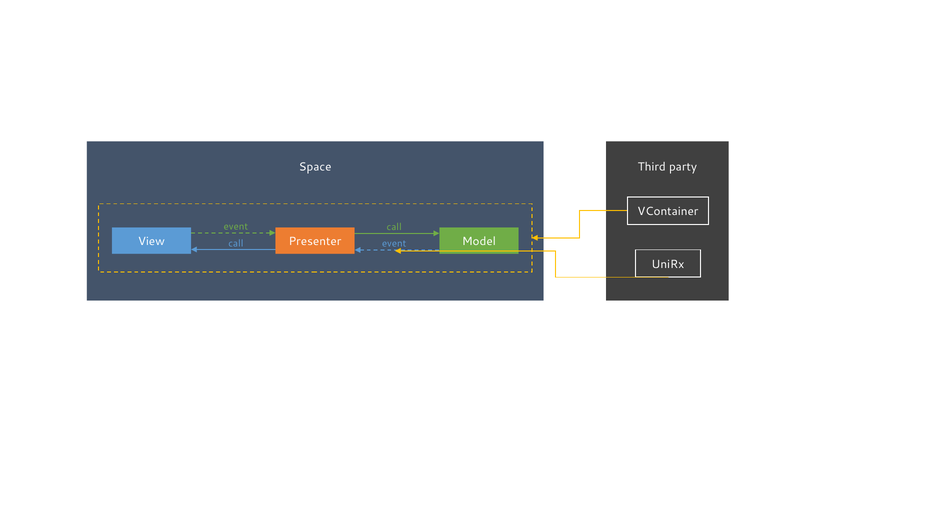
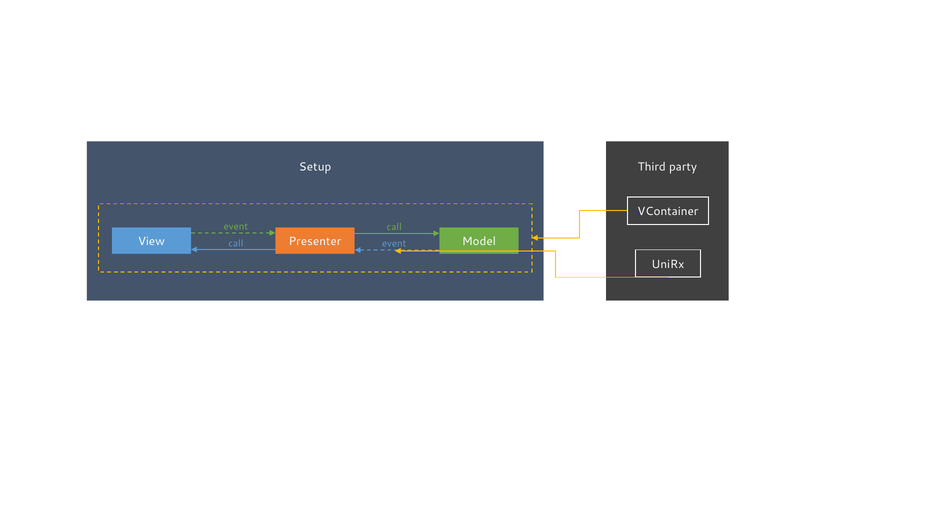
Space: Space -> Setup
